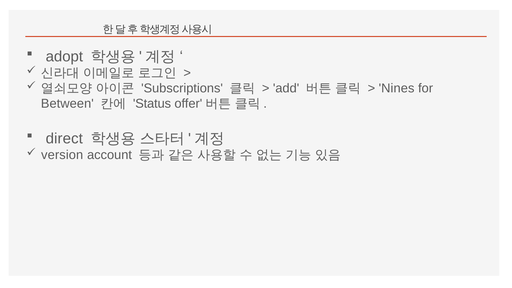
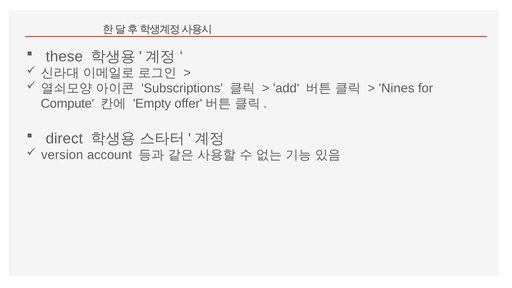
adopt: adopt -> these
Between: Between -> Compute
Status: Status -> Empty
